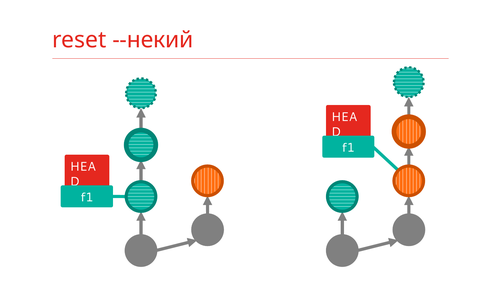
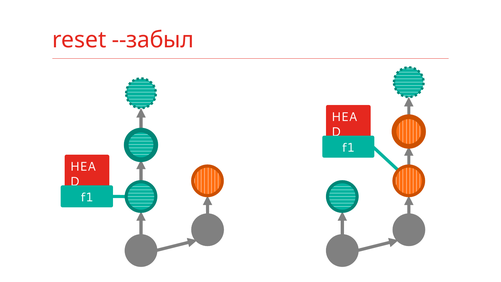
--некий: --некий -> --забыл
